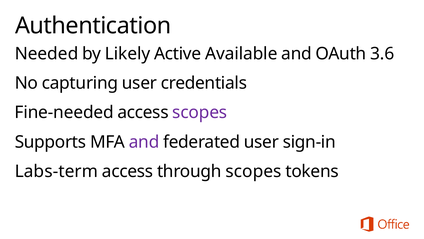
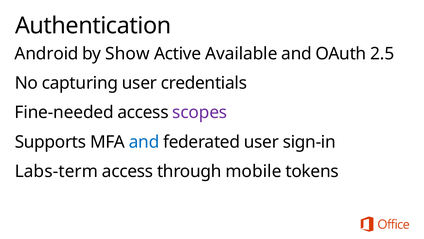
Needed: Needed -> Android
Likely: Likely -> Show
3.6: 3.6 -> 2.5
and at (144, 142) colour: purple -> blue
through scopes: scopes -> mobile
